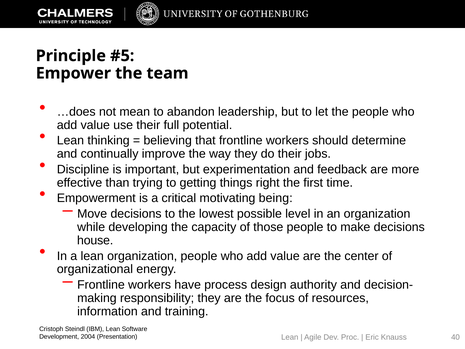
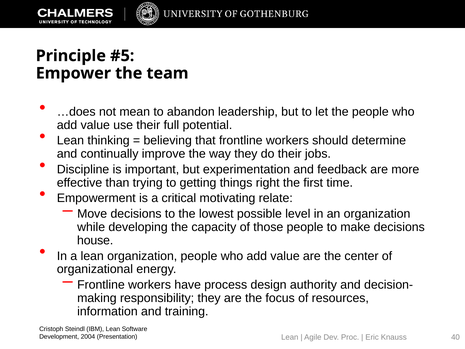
being: being -> relate
